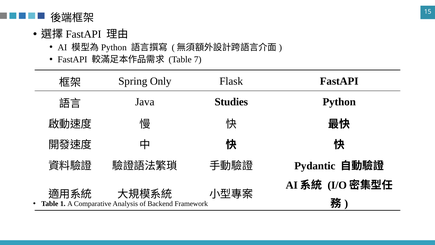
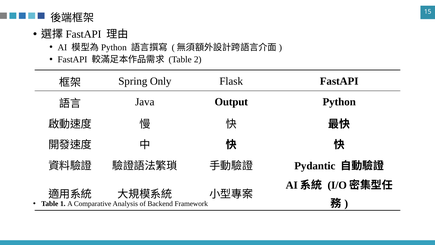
7: 7 -> 2
Studies: Studies -> Output
